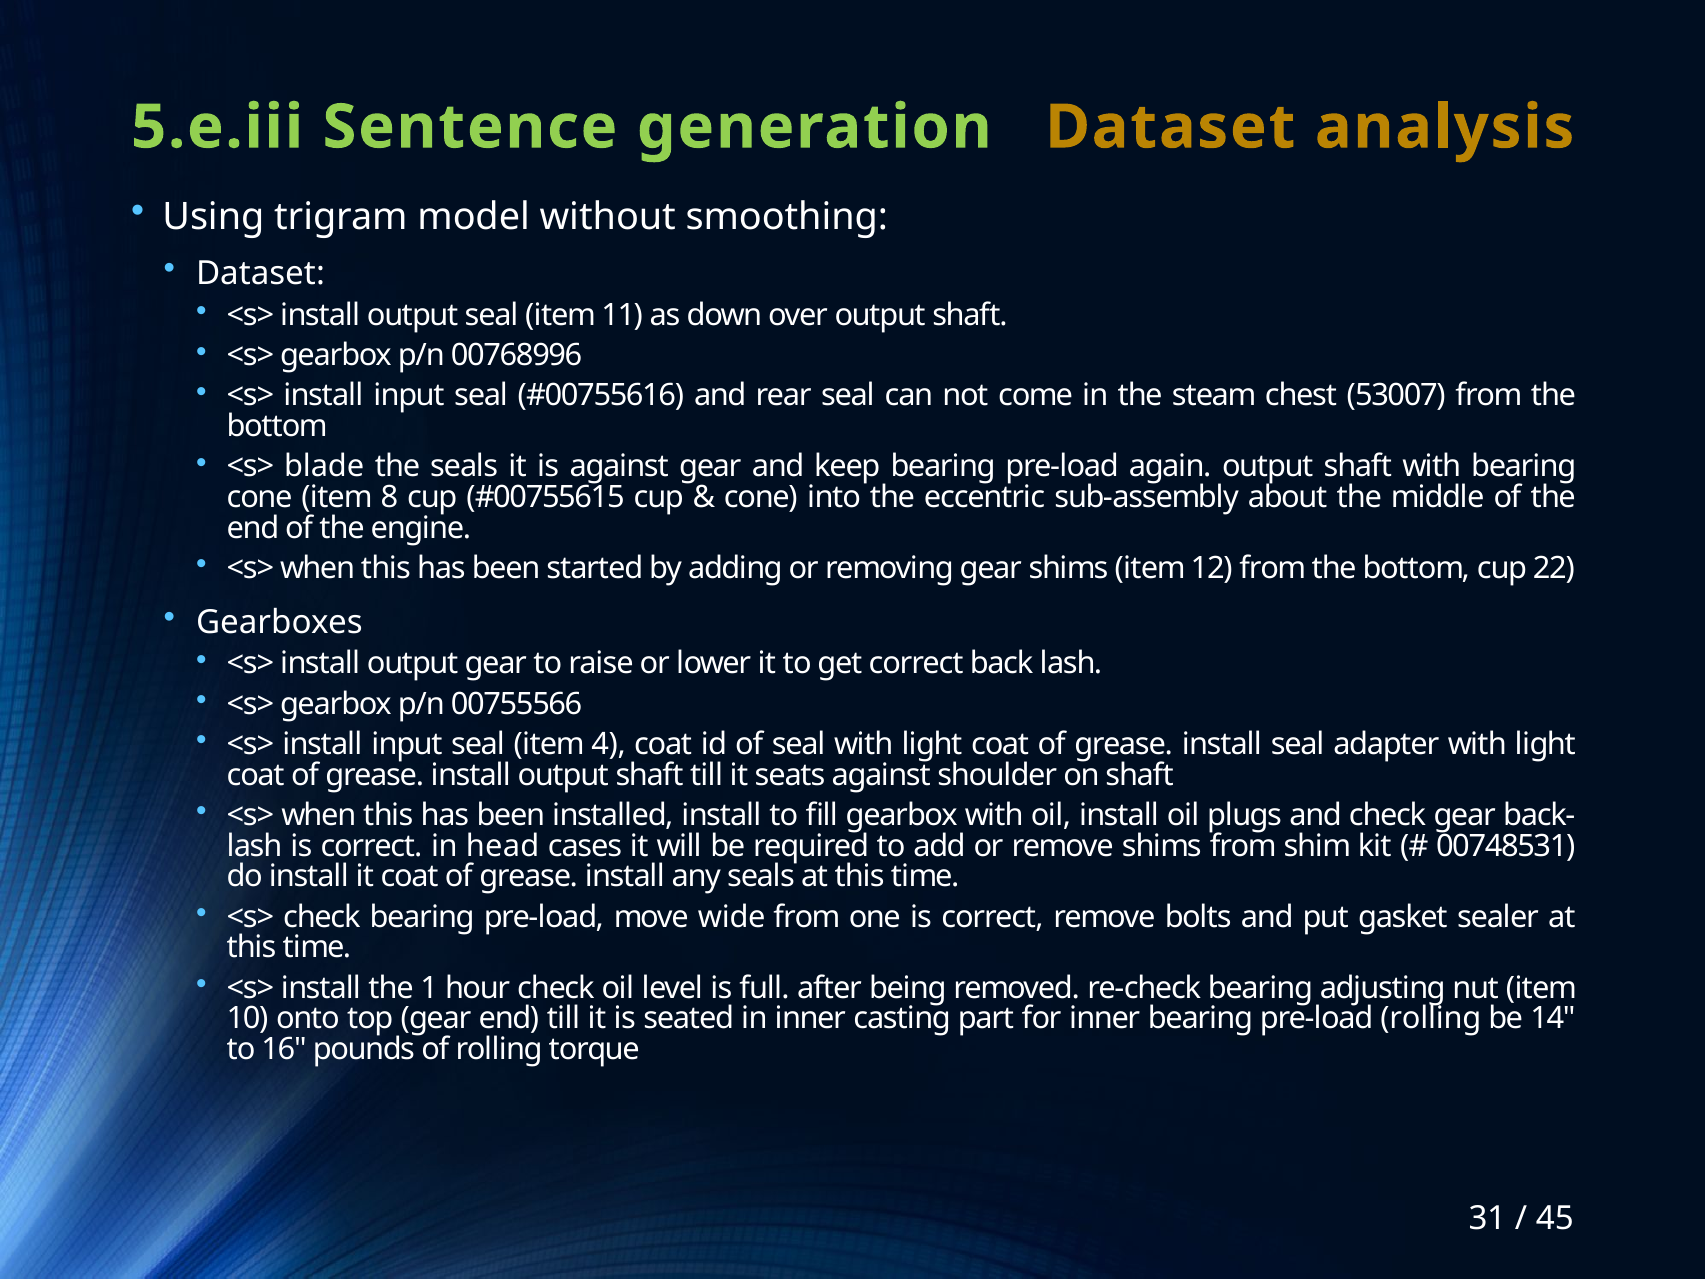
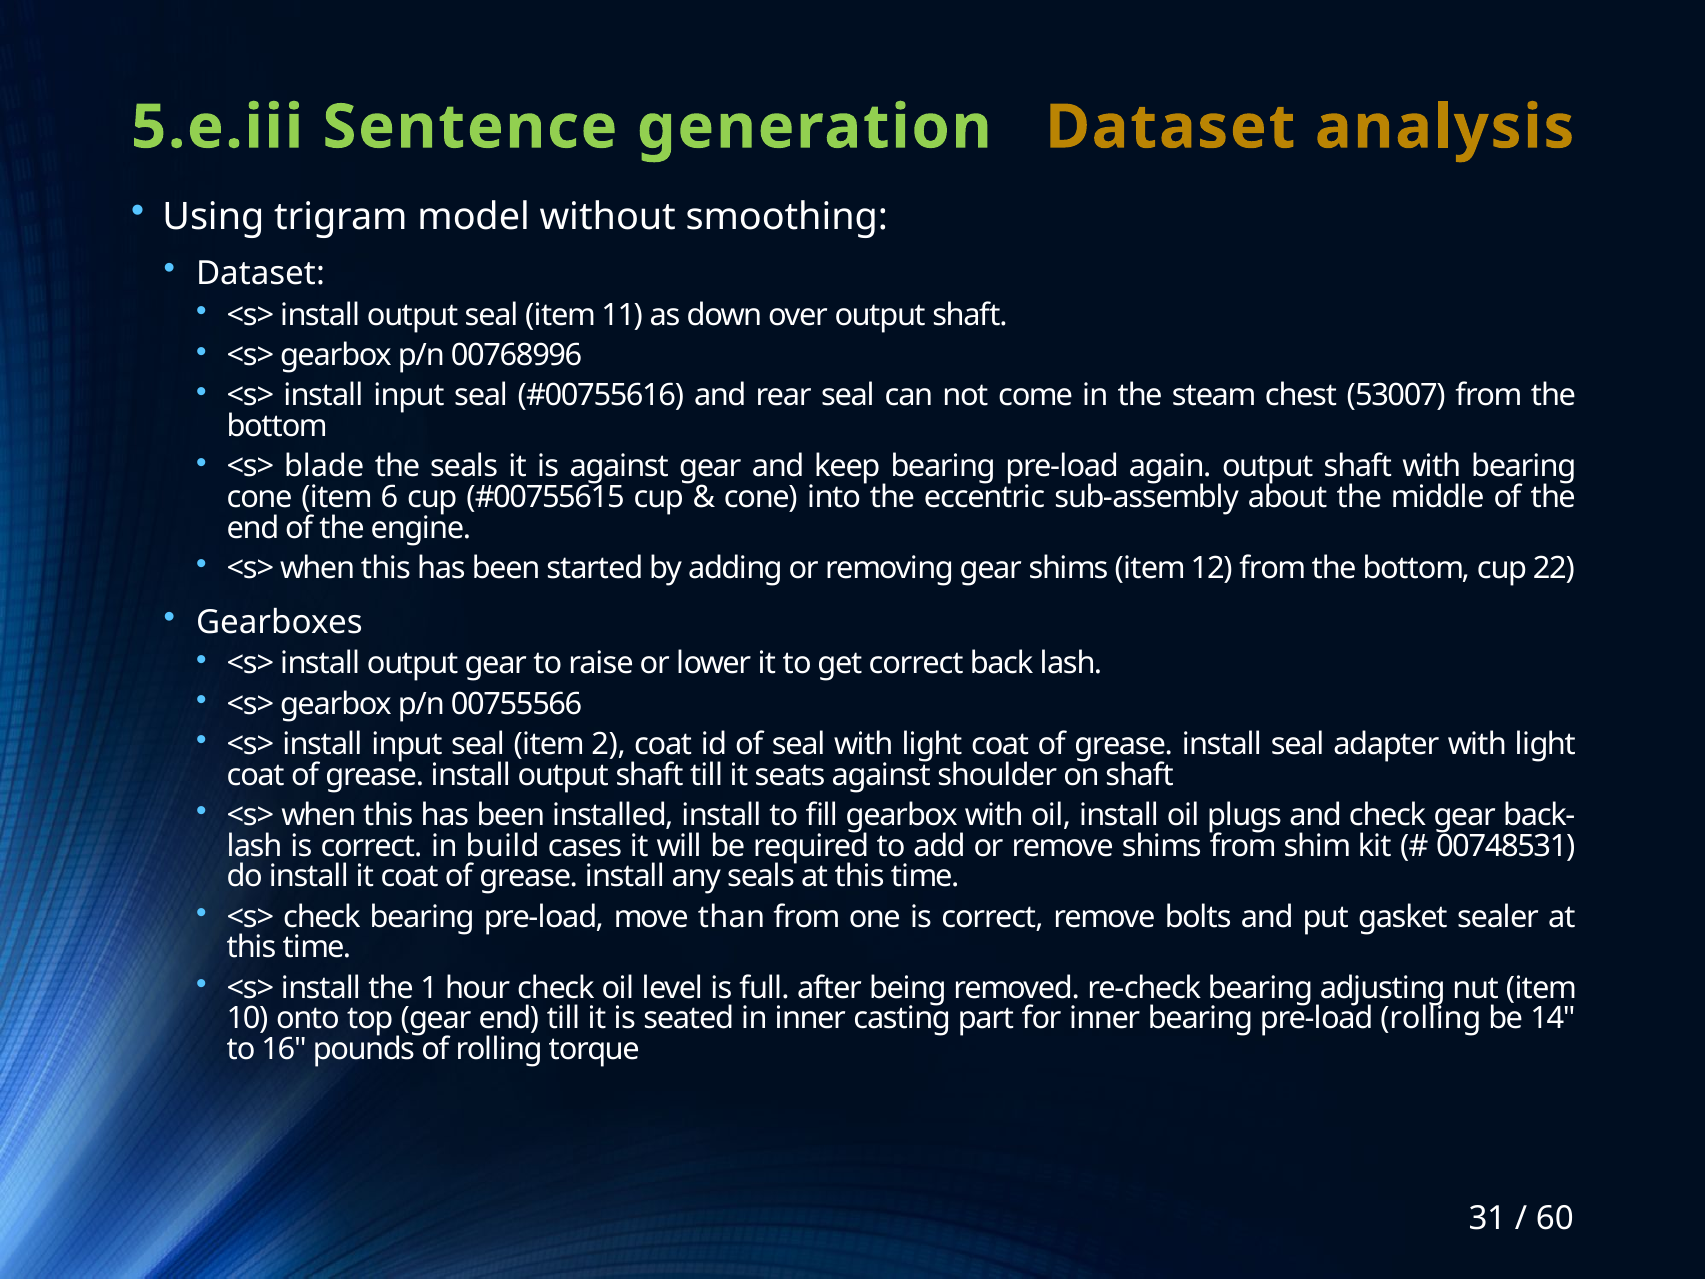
8: 8 -> 6
4: 4 -> 2
head: head -> build
wide: wide -> than
45: 45 -> 60
